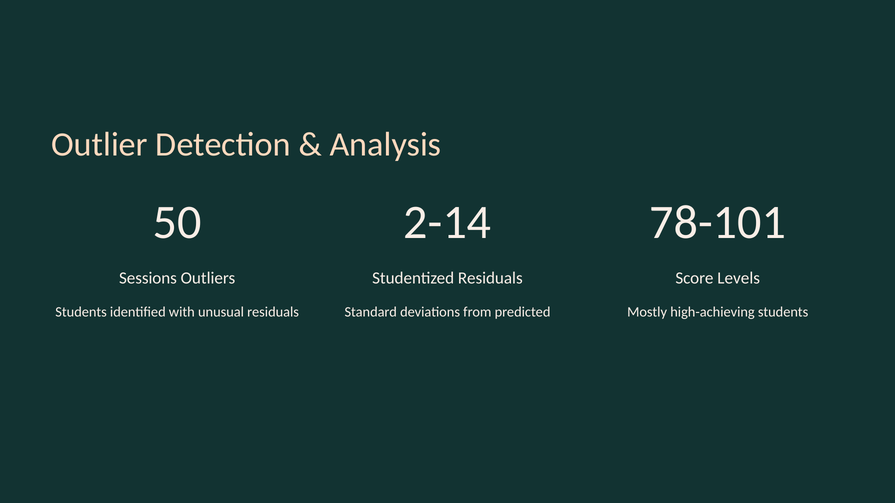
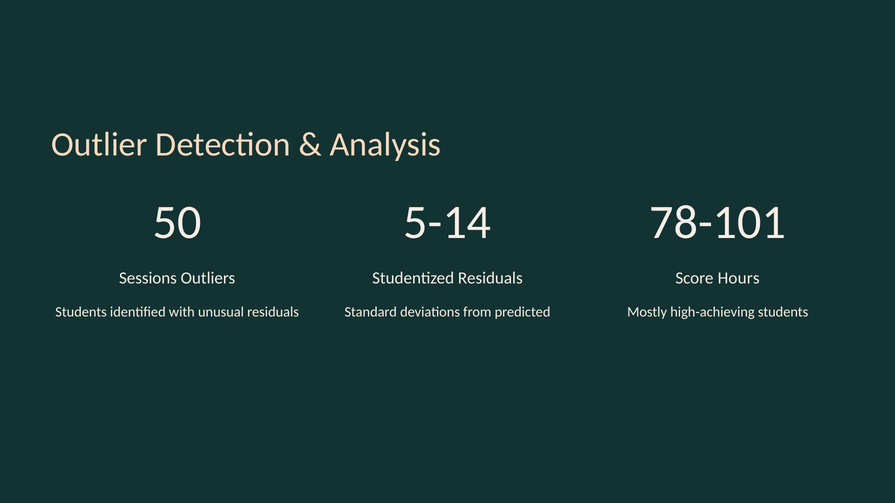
2-14: 2-14 -> 5-14
Levels: Levels -> Hours
